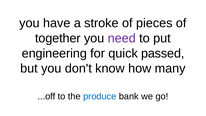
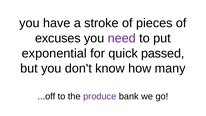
together: together -> excuses
engineering: engineering -> exponential
produce colour: blue -> purple
